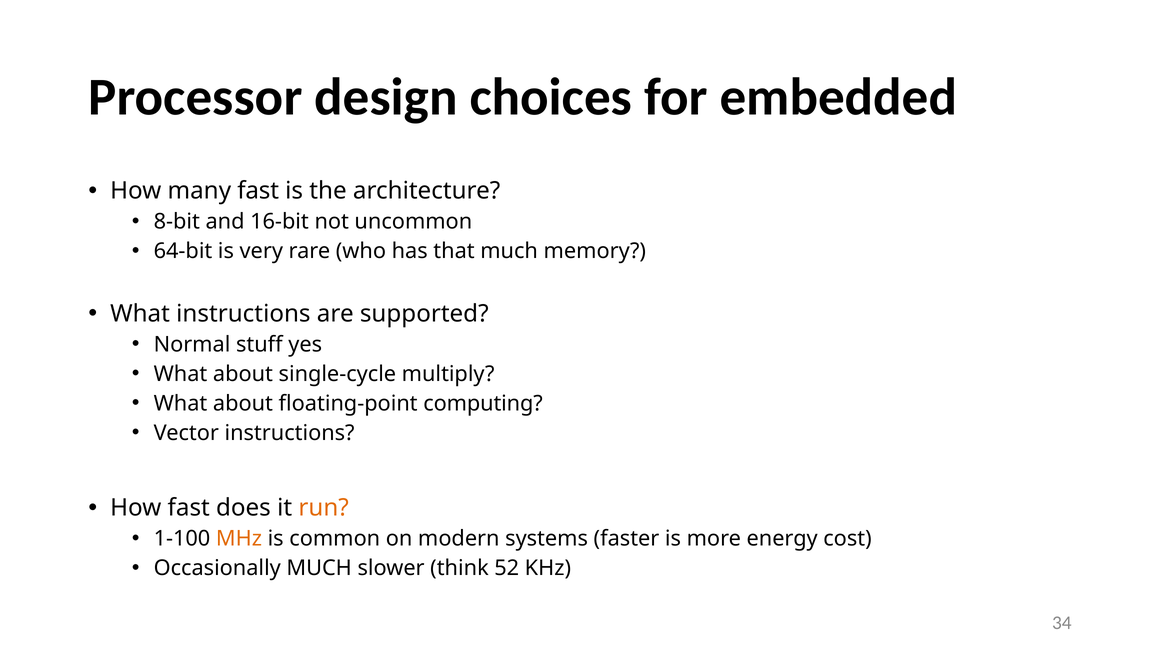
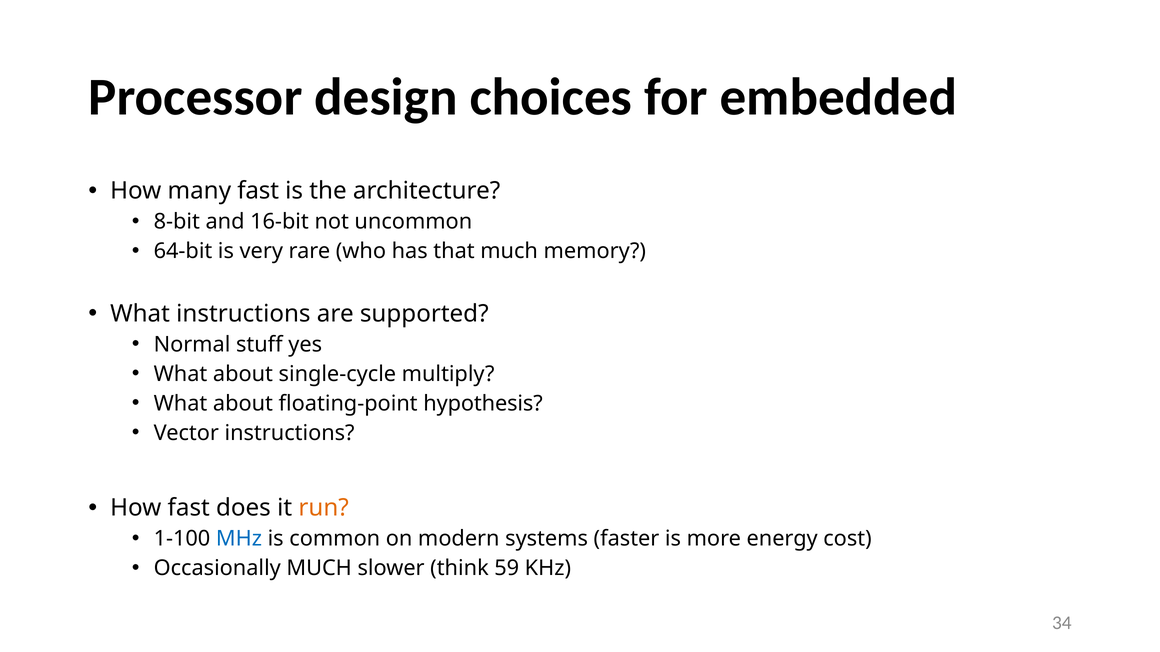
computing: computing -> hypothesis
MHz colour: orange -> blue
52: 52 -> 59
